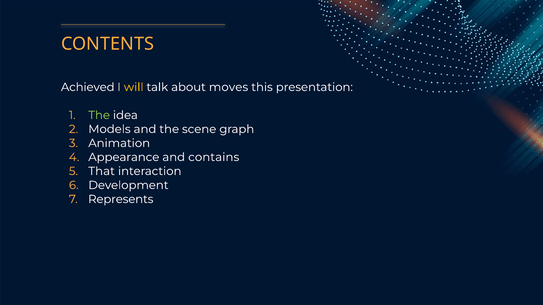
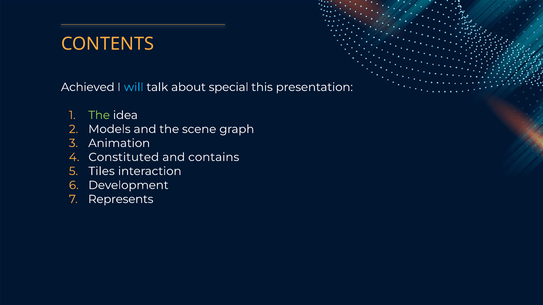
will colour: yellow -> light blue
moves: moves -> special
Appearance: Appearance -> Constituted
That: That -> Tiles
